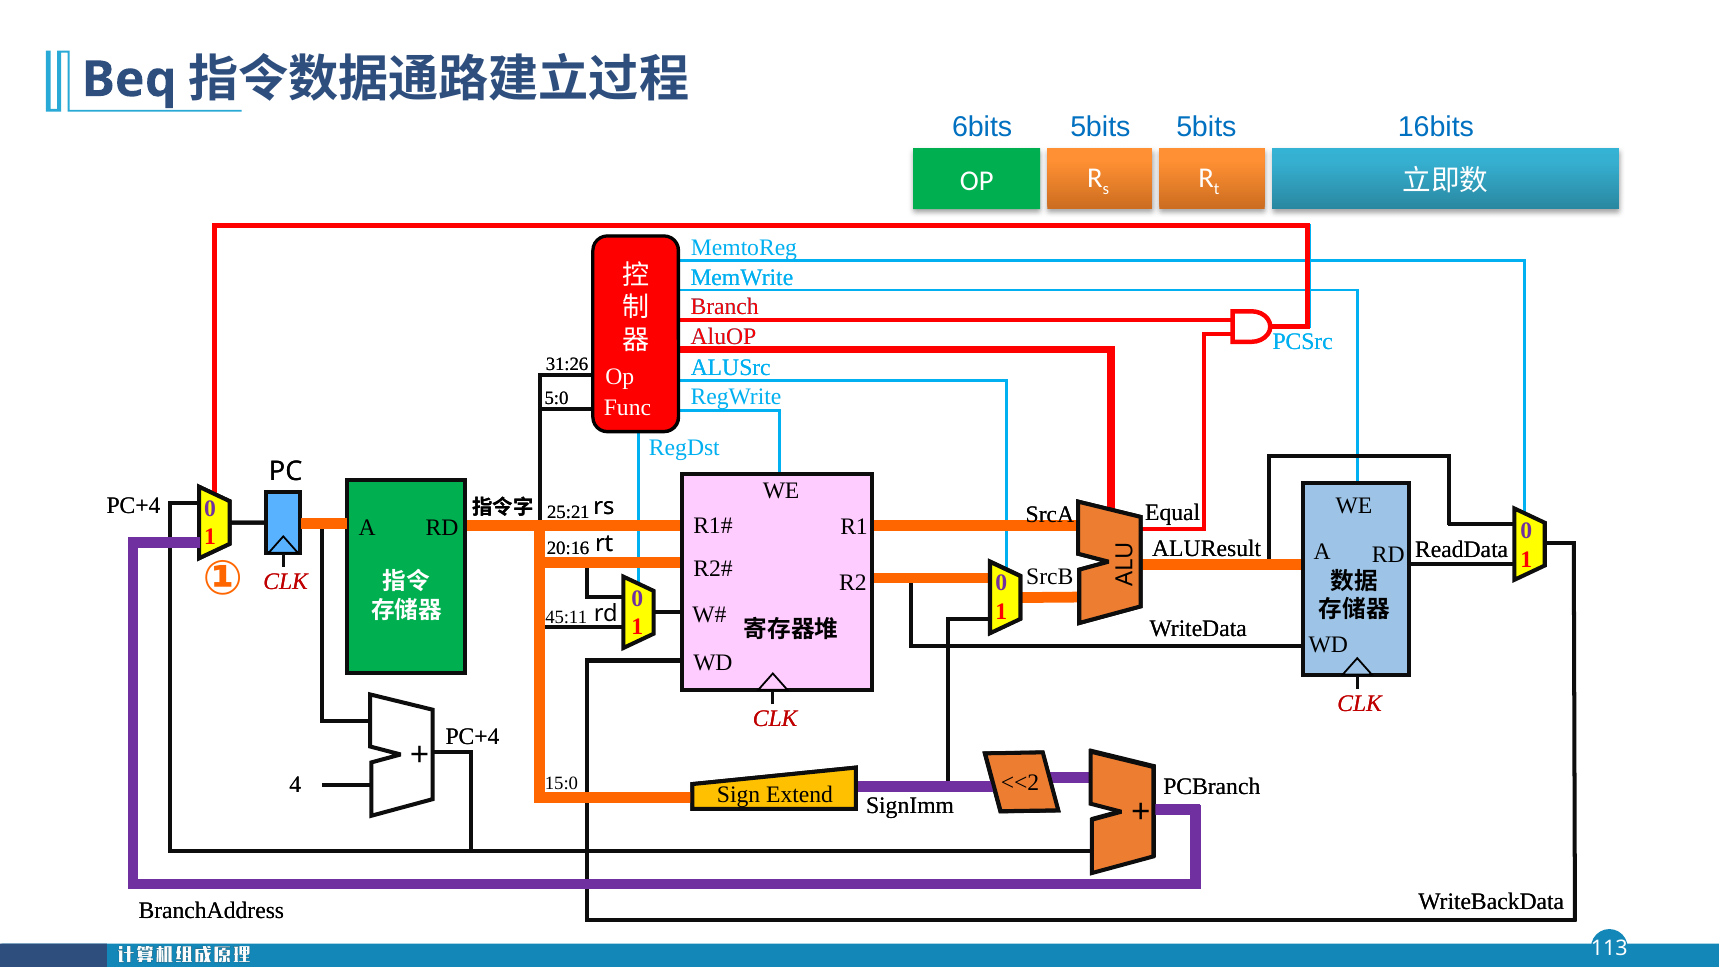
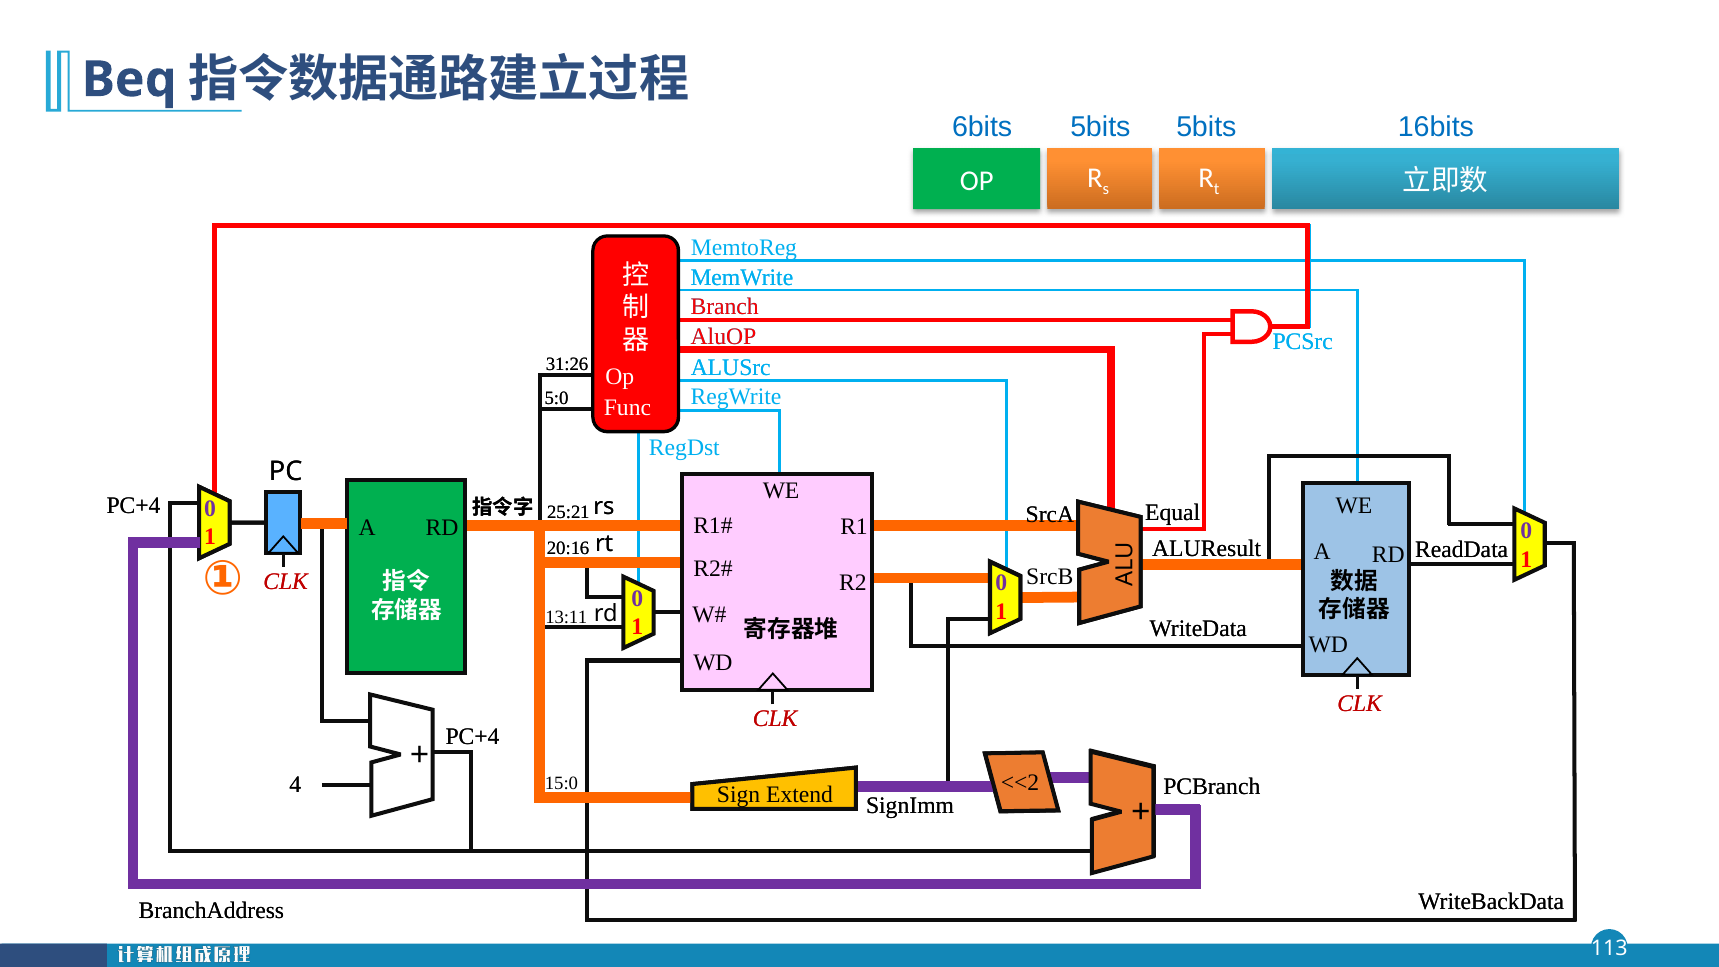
45:11: 45:11 -> 13:11
